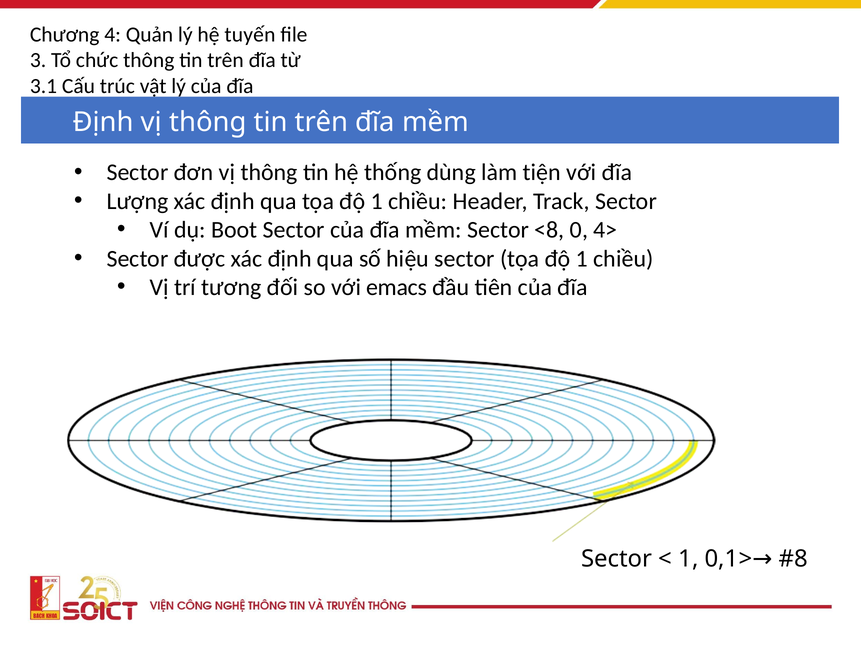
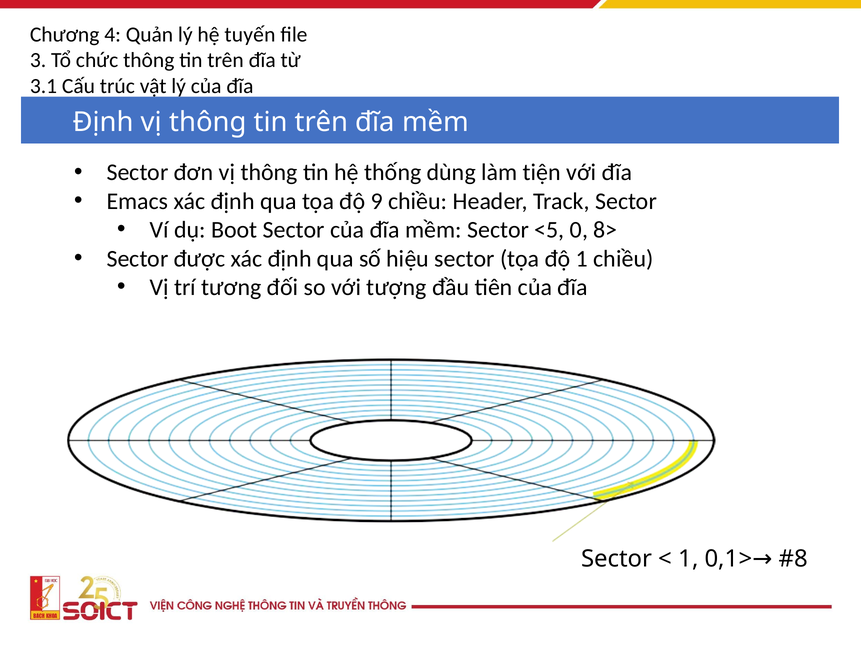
Lượng: Lượng -> Emacs
qua tọa độ 1: 1 -> 9
<8: <8 -> <5
4>: 4> -> 8>
emacs: emacs -> tượng
